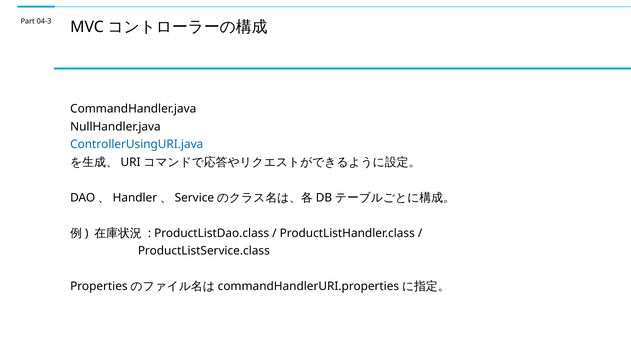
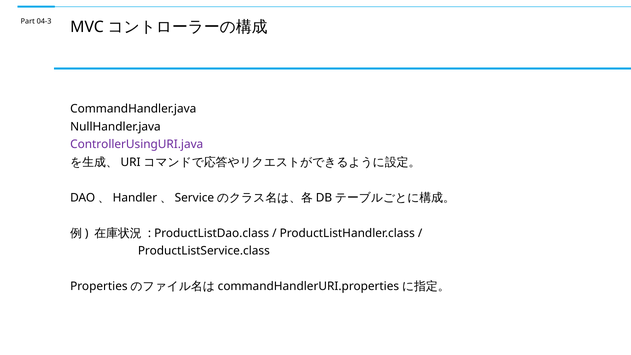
ControllerUsingURI.java colour: blue -> purple
